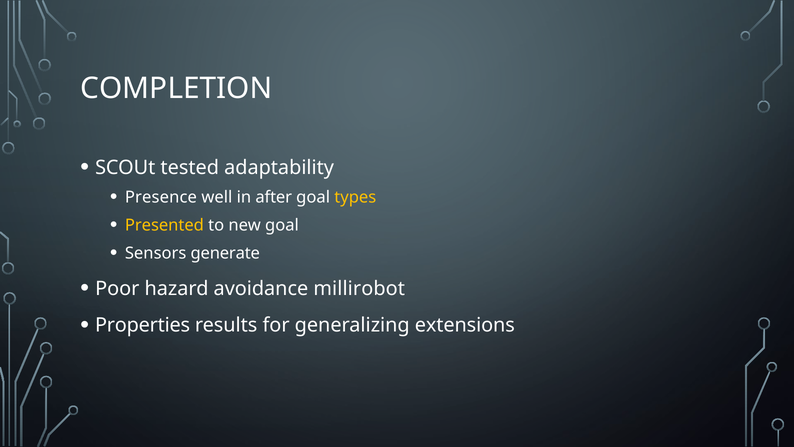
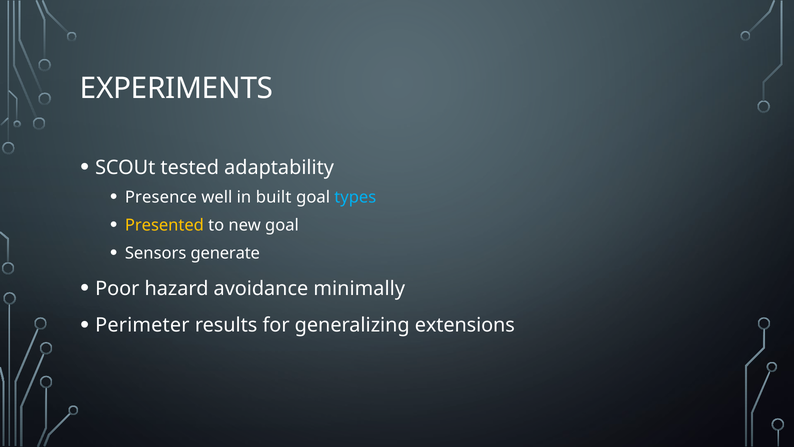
COMPLETION: COMPLETION -> EXPERIMENTS
after: after -> built
types colour: yellow -> light blue
millirobot: millirobot -> minimally
Properties: Properties -> Perimeter
